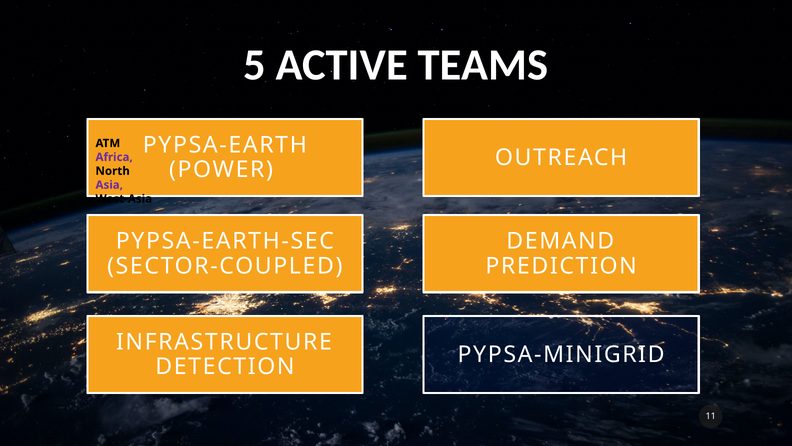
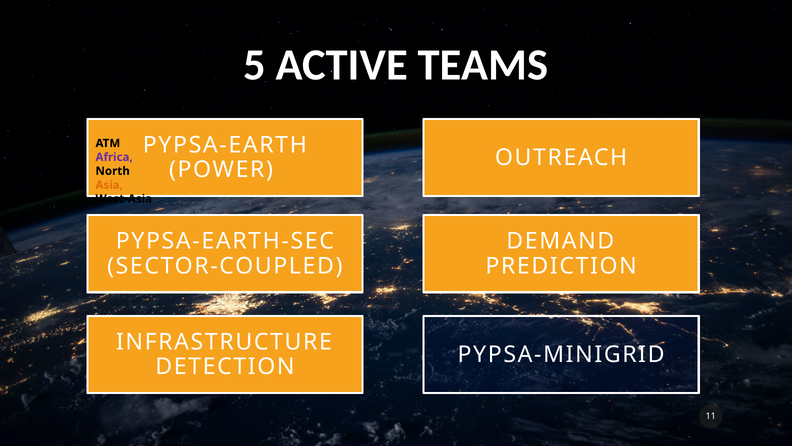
Asia colour: purple -> orange
